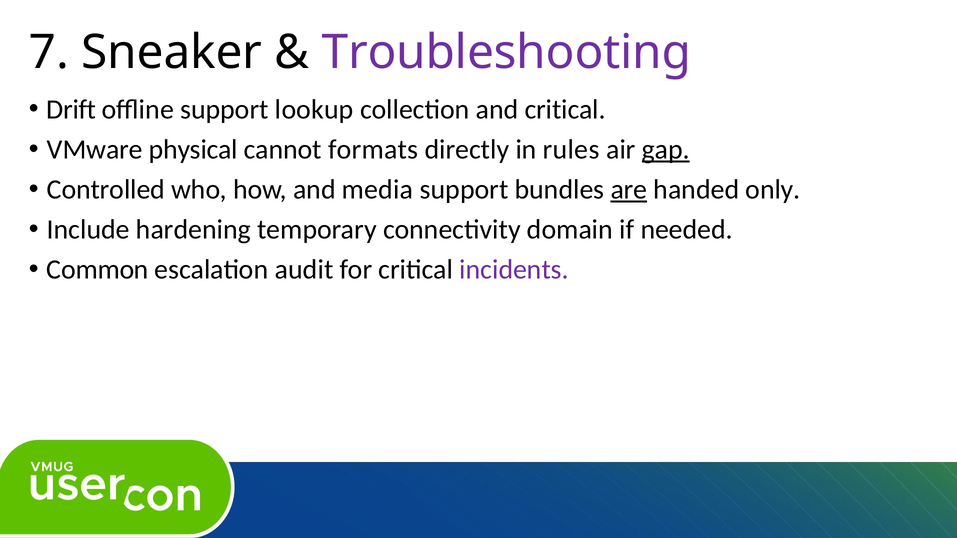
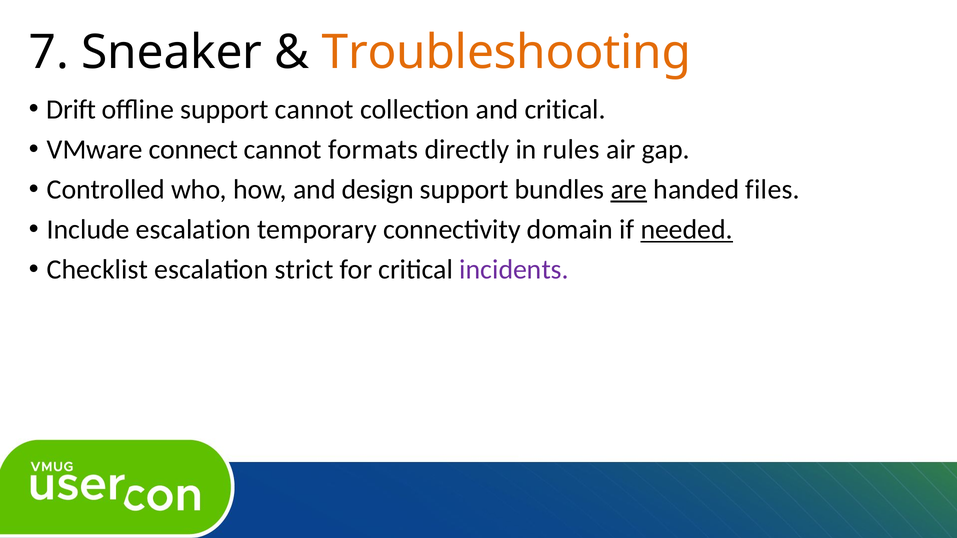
Troubleshooting colour: purple -> orange
support lookup: lookup -> cannot
physical: physical -> connect
gap underline: present -> none
media: media -> design
only: only -> files
Include hardening: hardening -> escalation
needed underline: none -> present
Common: Common -> Checklist
audit: audit -> strict
